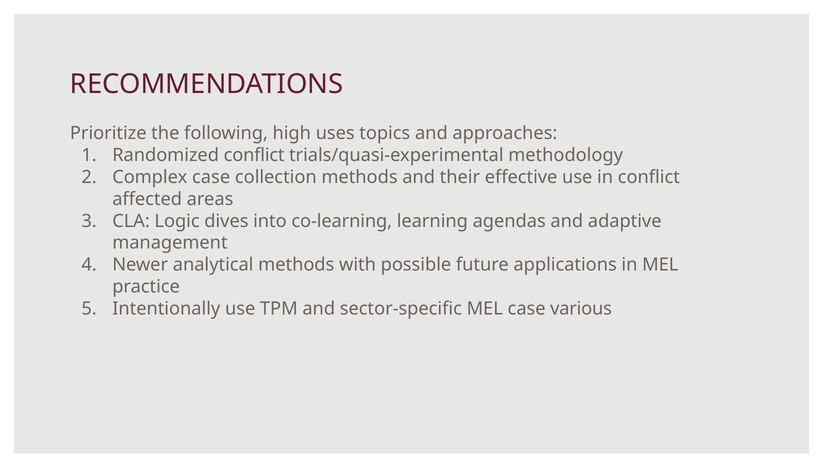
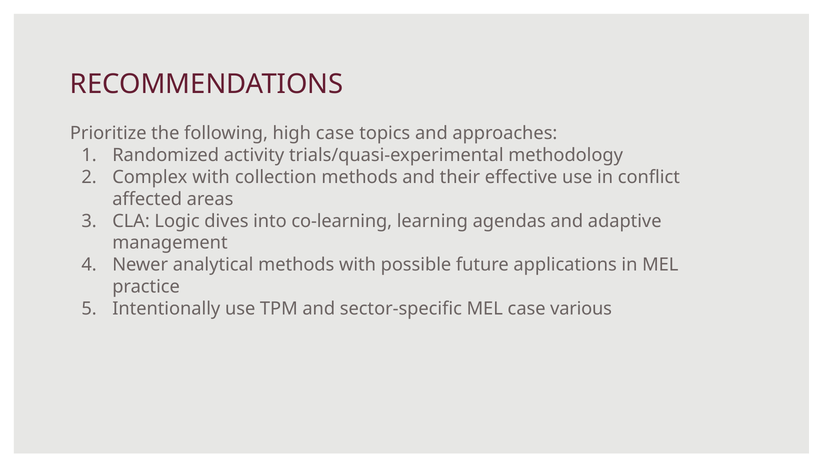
high uses: uses -> case
Randomized conflict: conflict -> activity
Complex case: case -> with
